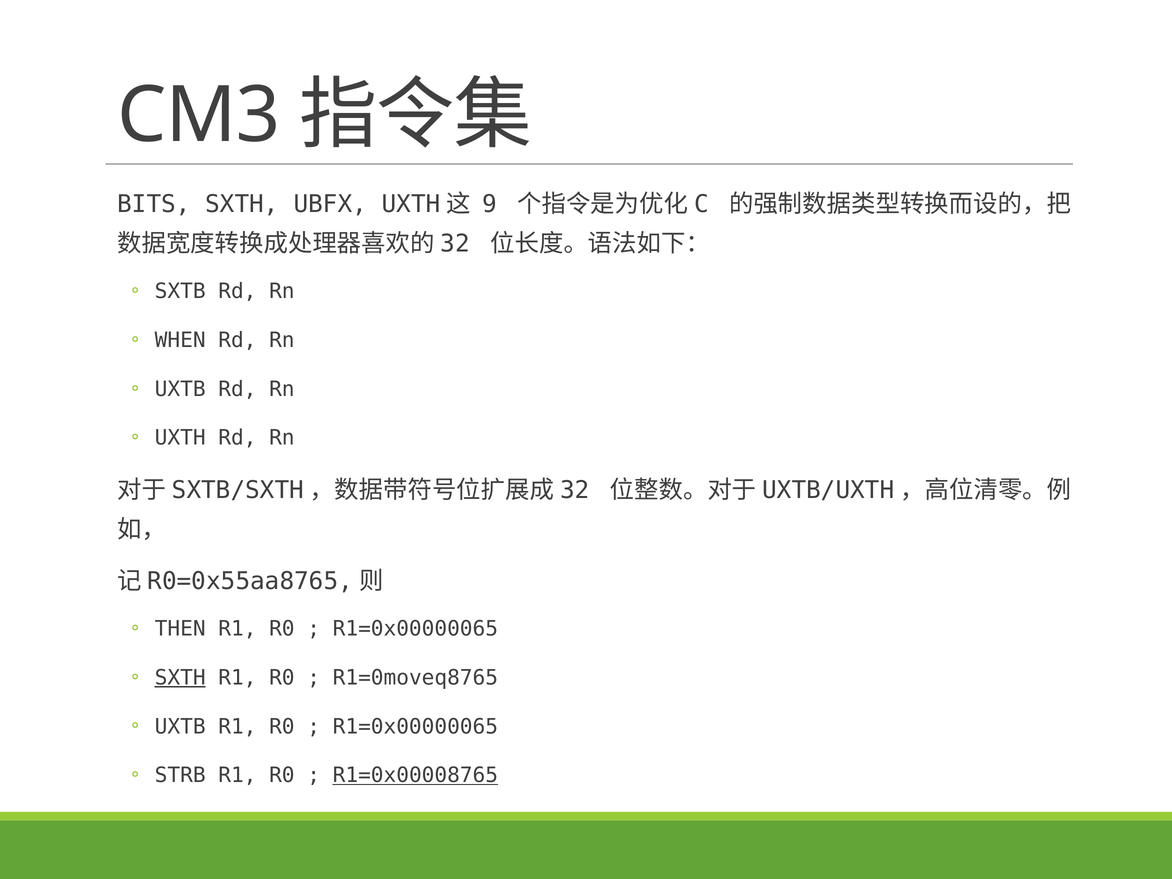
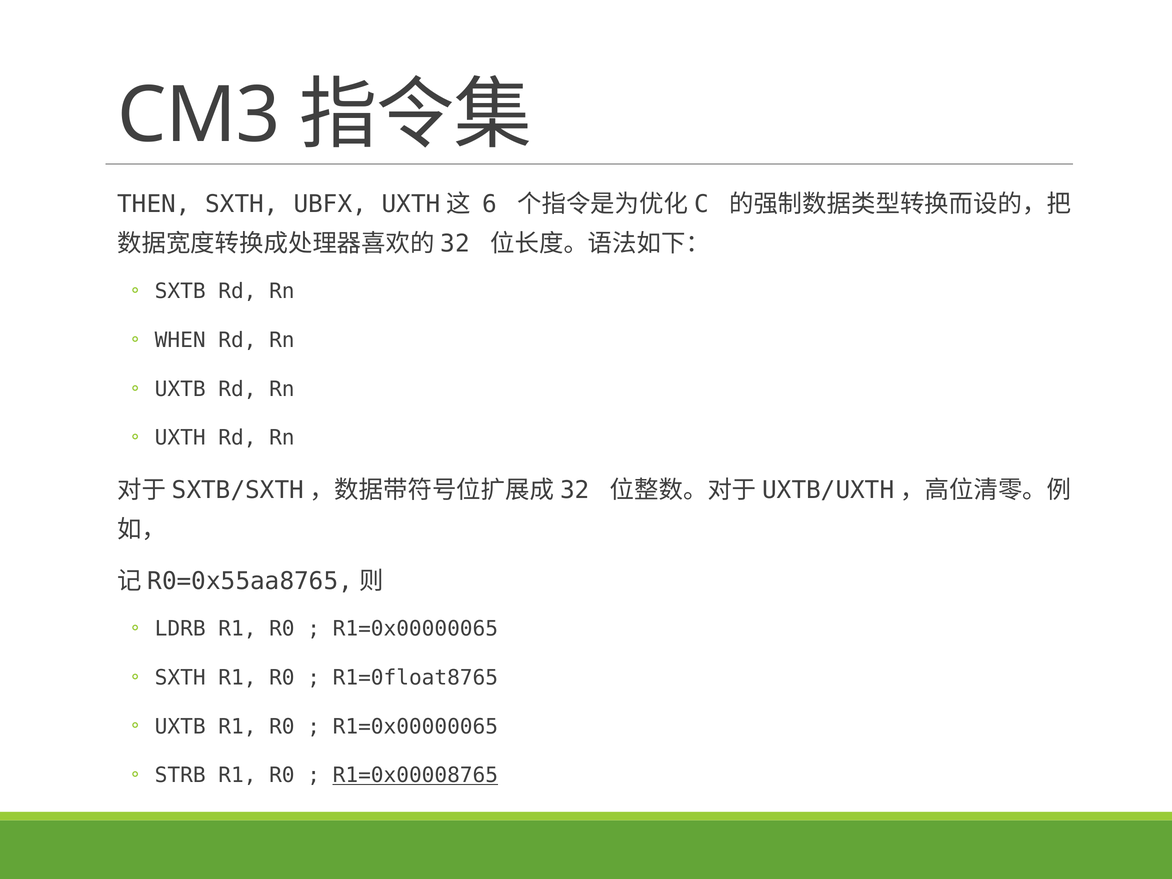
BITS: BITS -> THEN
9: 9 -> 6
THEN: THEN -> LDRB
SXTH at (180, 678) underline: present -> none
R1=0moveq8765: R1=0moveq8765 -> R1=0float8765
